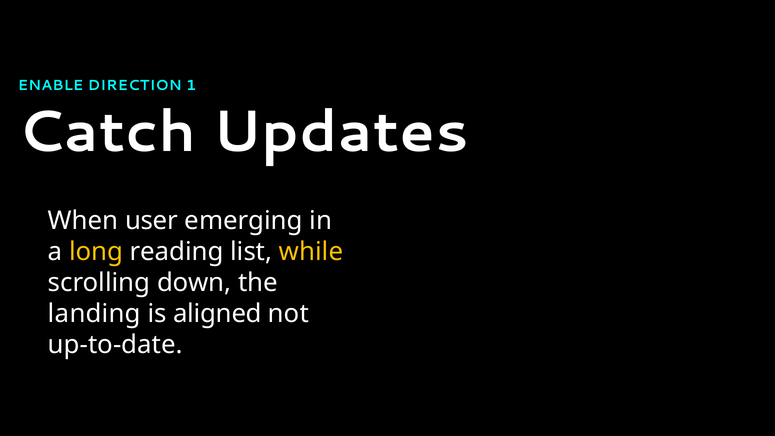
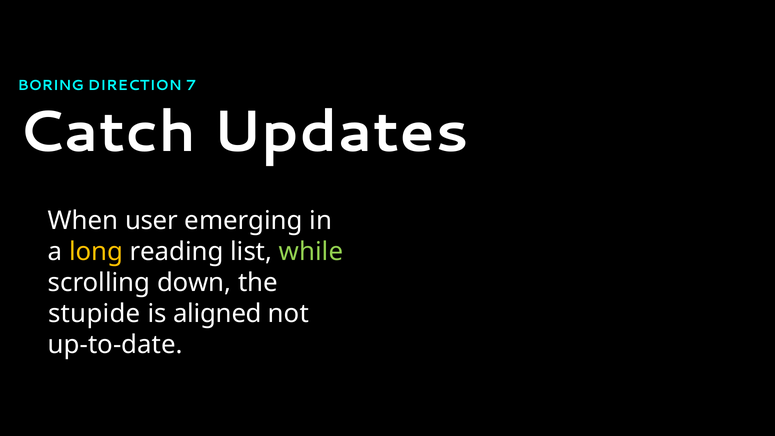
ENABLE: ENABLE -> BORING
1: 1 -> 7
while colour: yellow -> light green
landing: landing -> stupide
